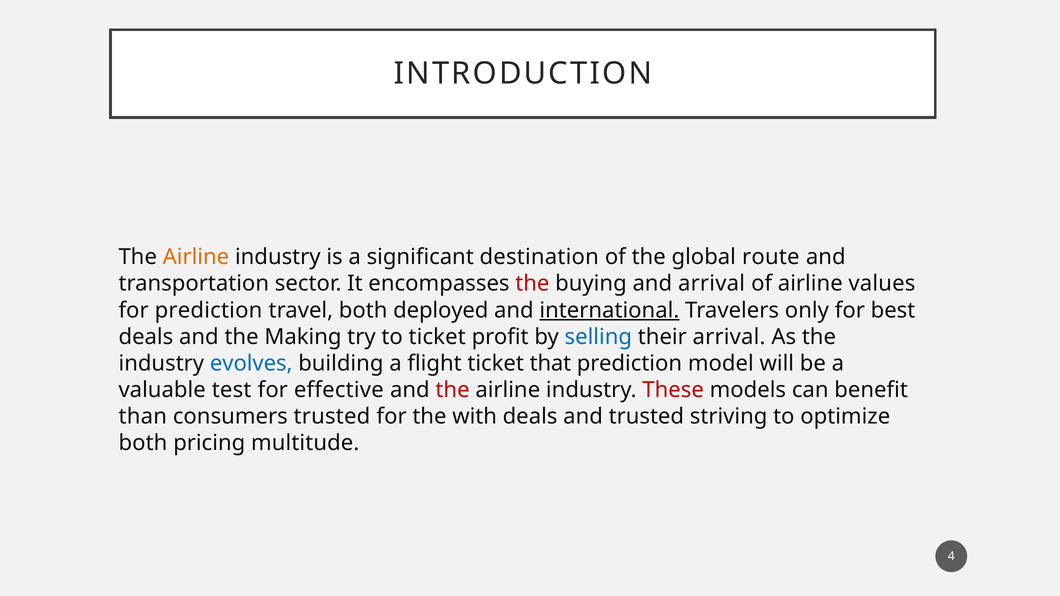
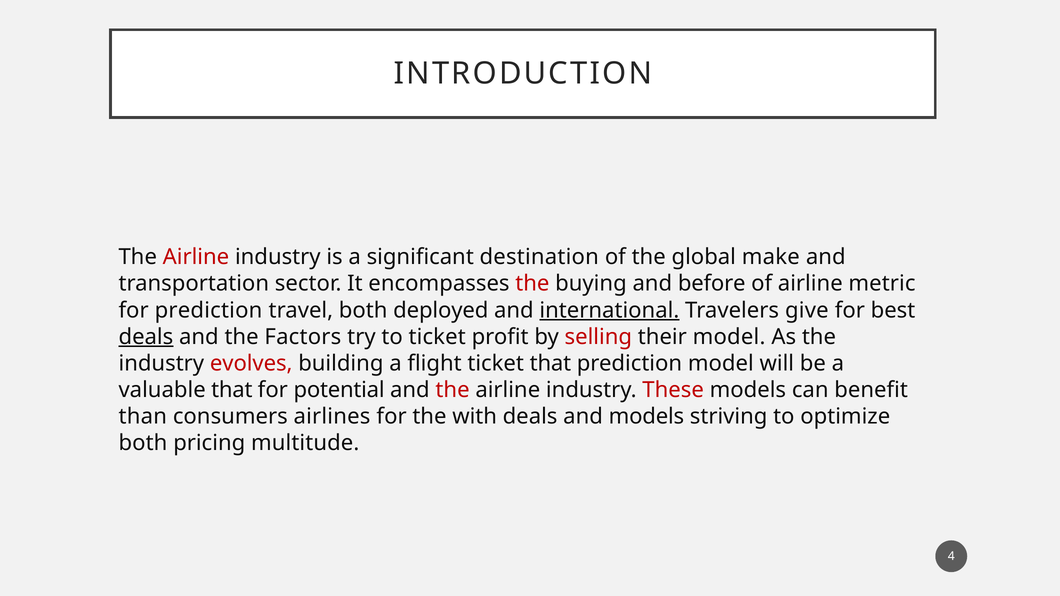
Airline at (196, 257) colour: orange -> red
route: route -> make
and arrival: arrival -> before
values: values -> metric
only: only -> give
deals at (146, 337) underline: none -> present
Making: Making -> Factors
selling colour: blue -> red
their arrival: arrival -> model
evolves colour: blue -> red
valuable test: test -> that
effective: effective -> potential
consumers trusted: trusted -> airlines
and trusted: trusted -> models
